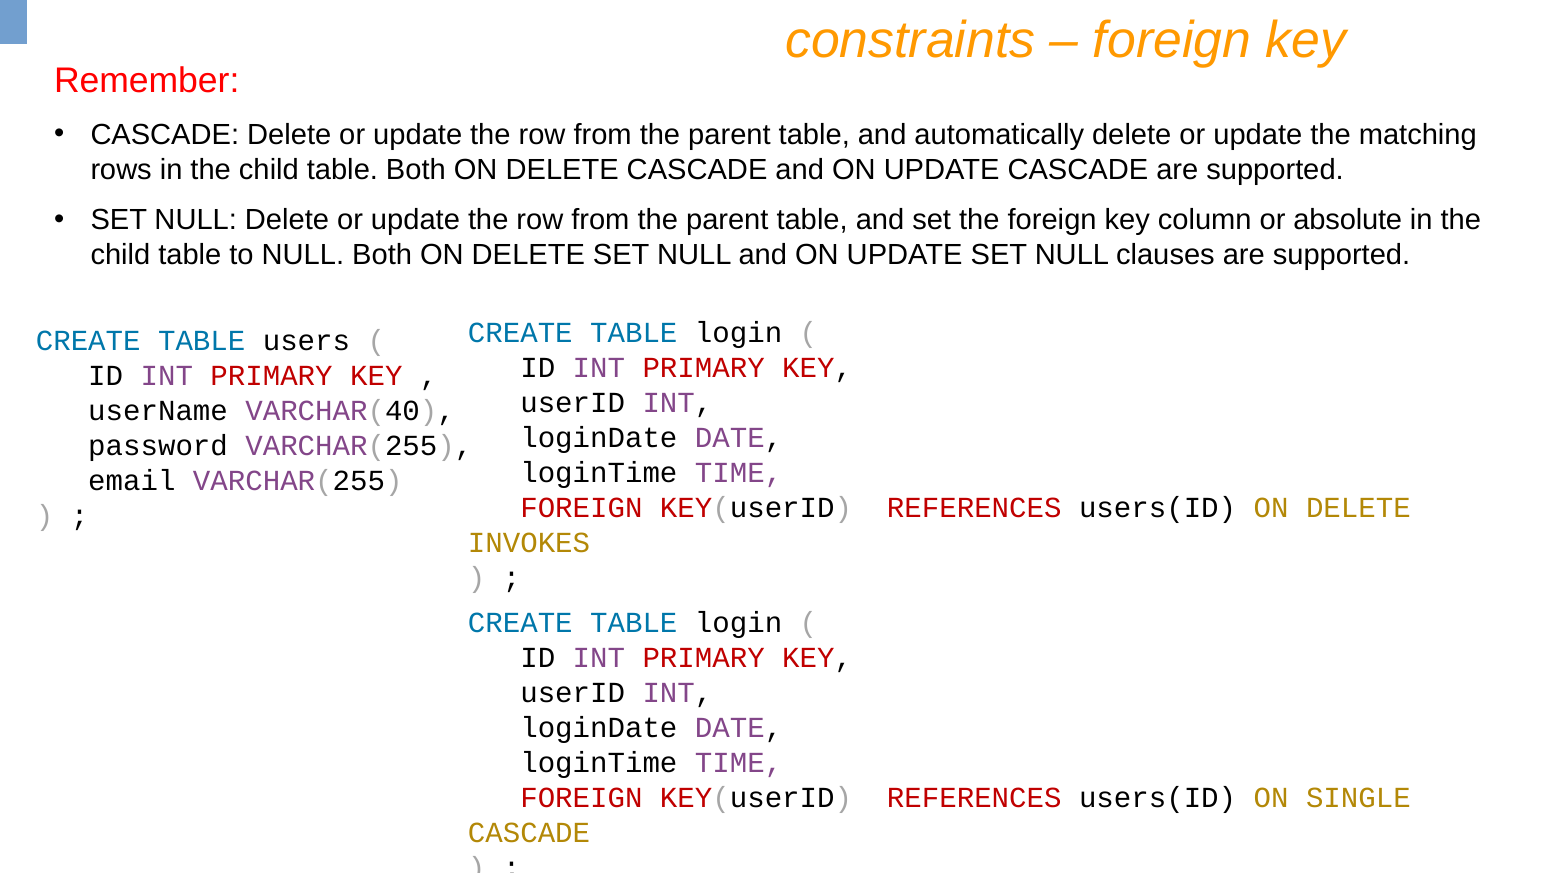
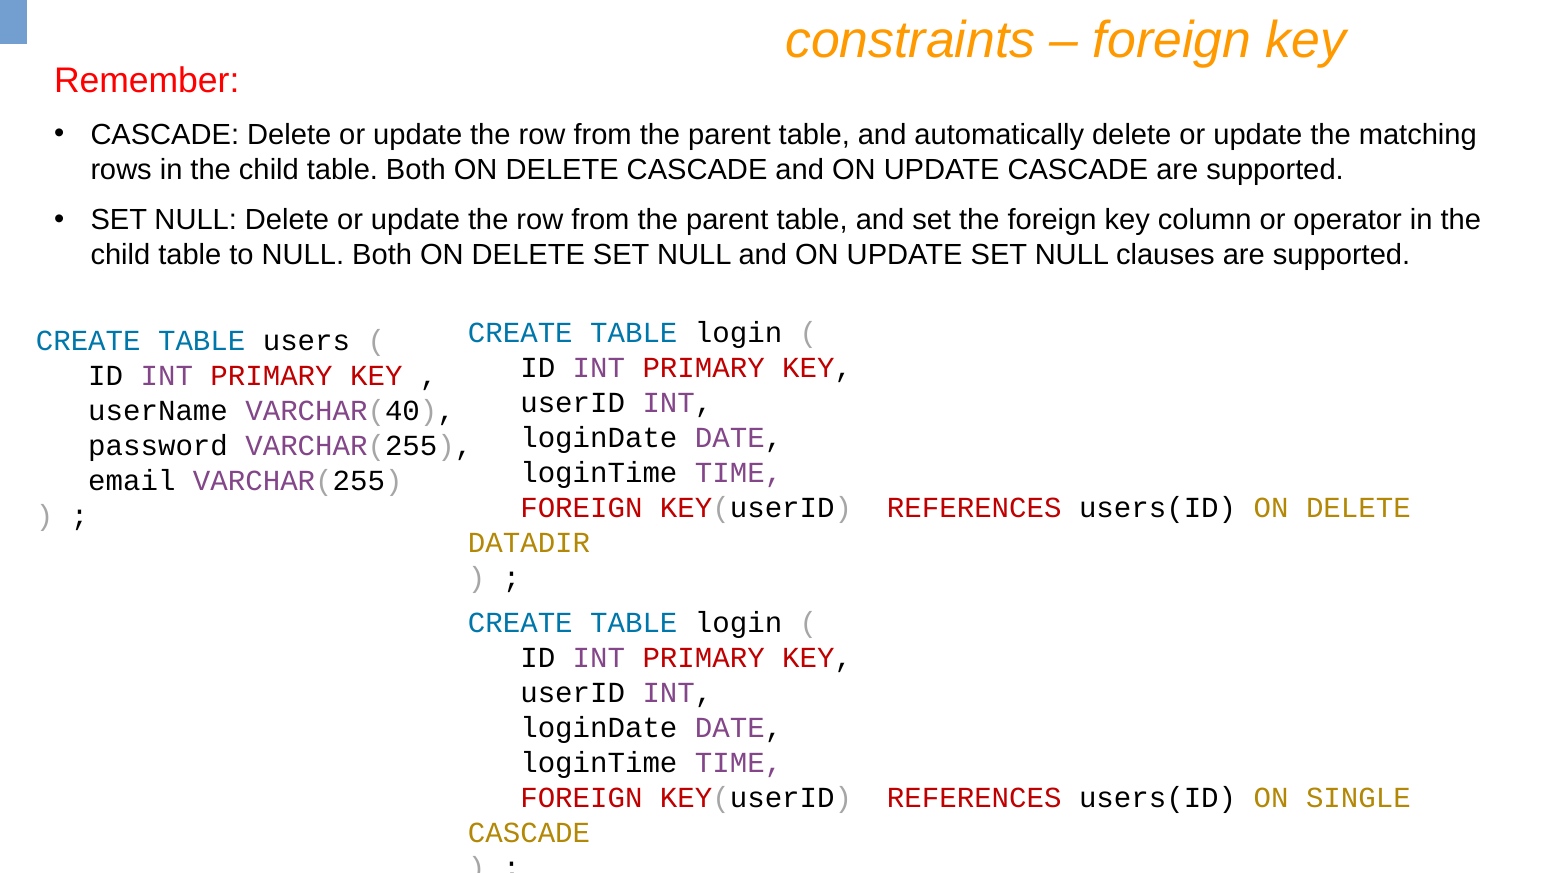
absolute: absolute -> operator
INVOKES: INVOKES -> DATADIR
